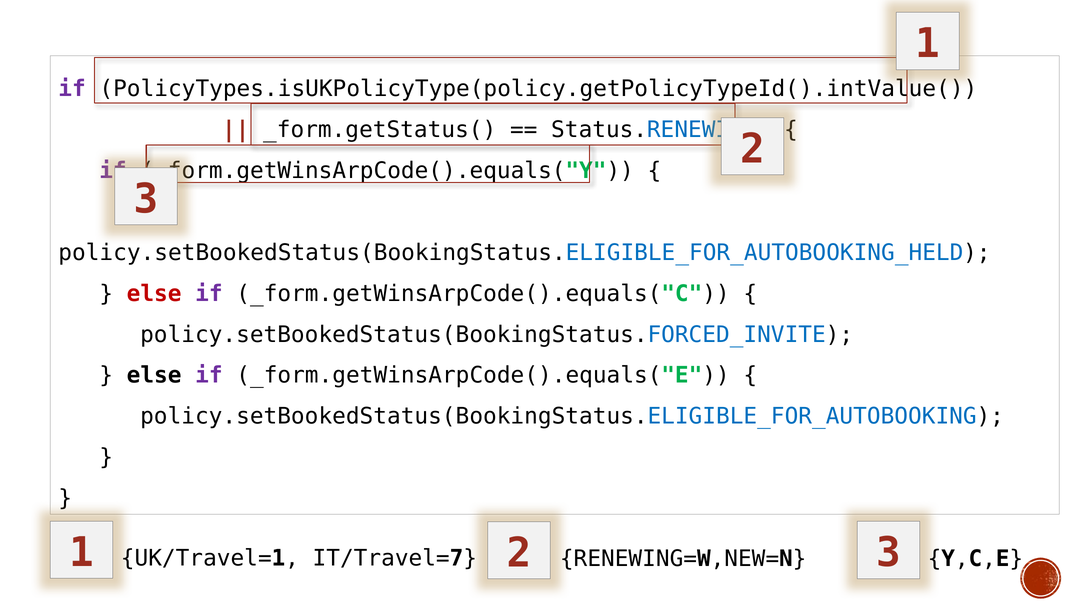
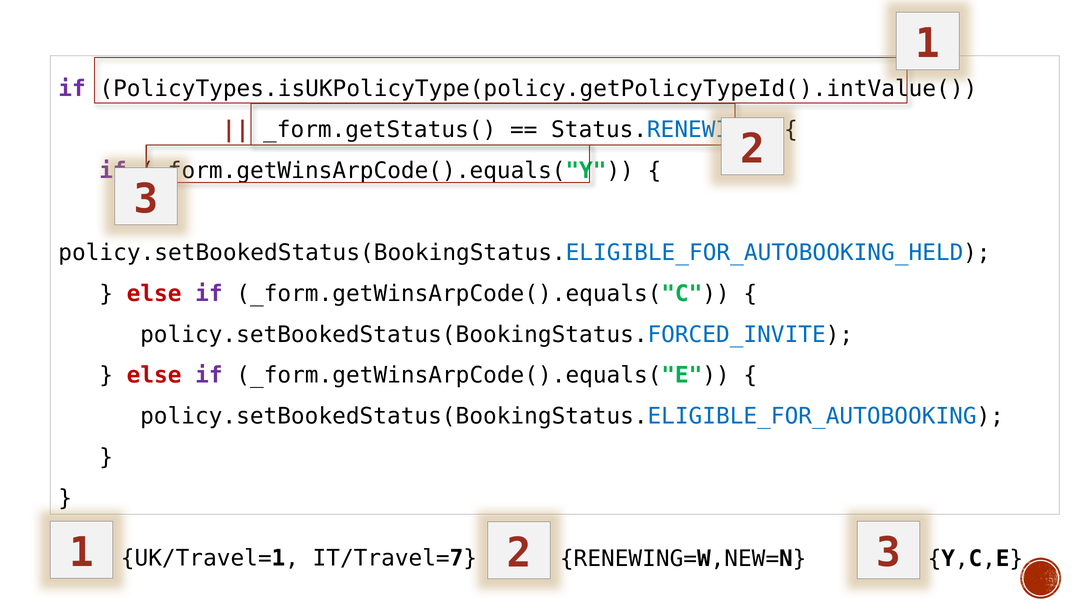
else at (154, 375) colour: black -> red
